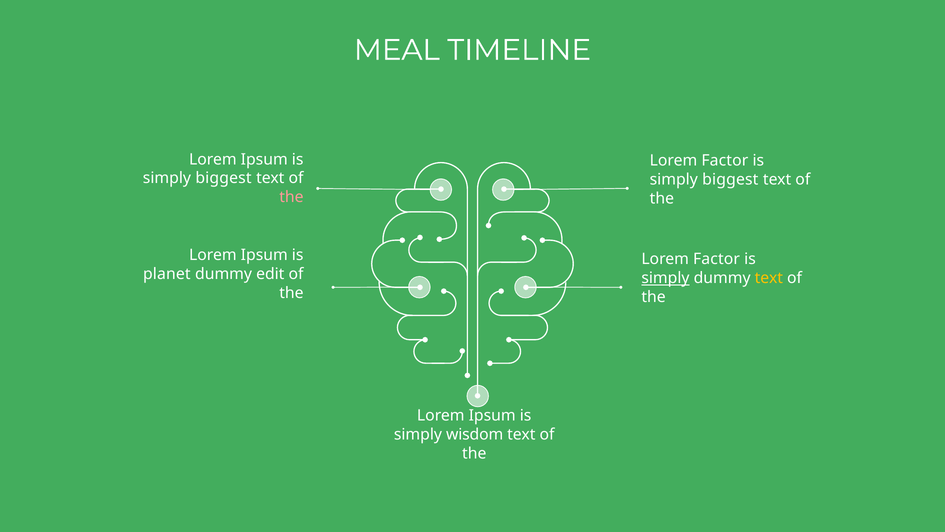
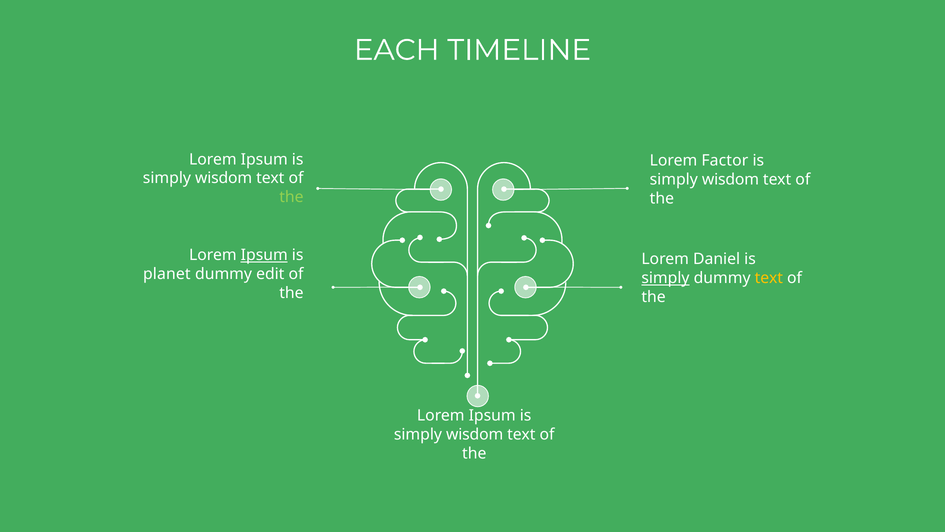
MEAL: MEAL -> EACH
biggest at (223, 178): biggest -> wisdom
biggest at (730, 180): biggest -> wisdom
the at (291, 197) colour: pink -> light green
Ipsum at (264, 255) underline: none -> present
Factor at (717, 259): Factor -> Daniel
